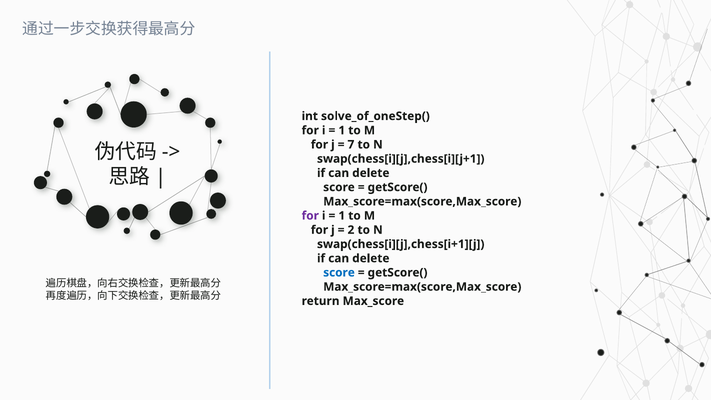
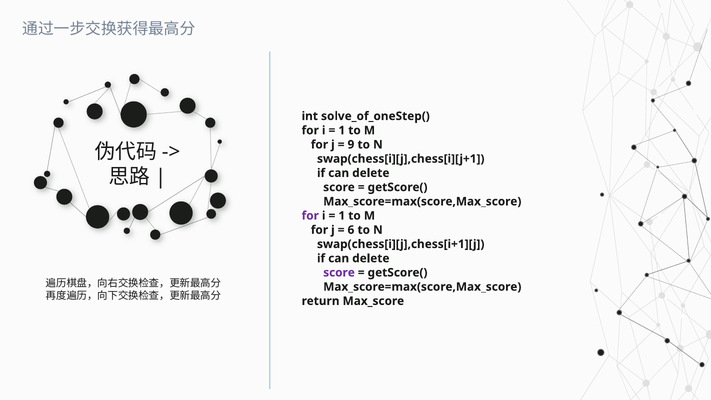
7: 7 -> 9
2: 2 -> 6
score at (339, 273) colour: blue -> purple
